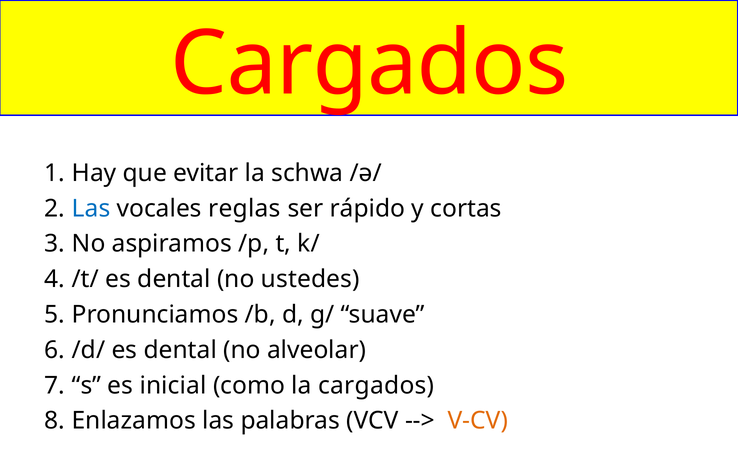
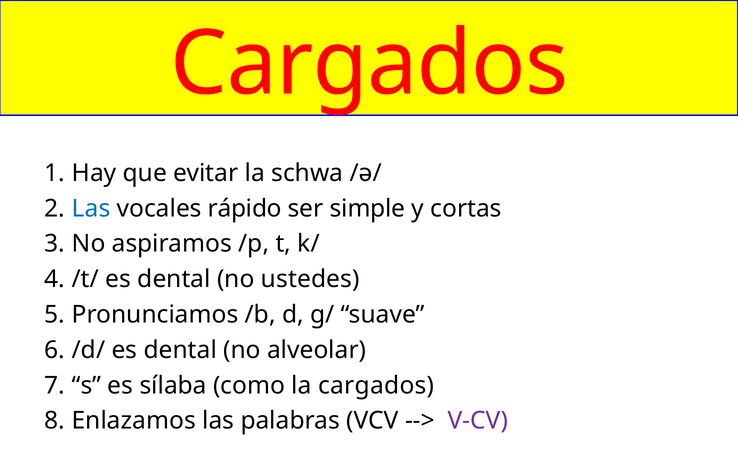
reglas: reglas -> rápido
rápido: rápido -> simple
inicial: inicial -> sílaba
V-CV colour: orange -> purple
